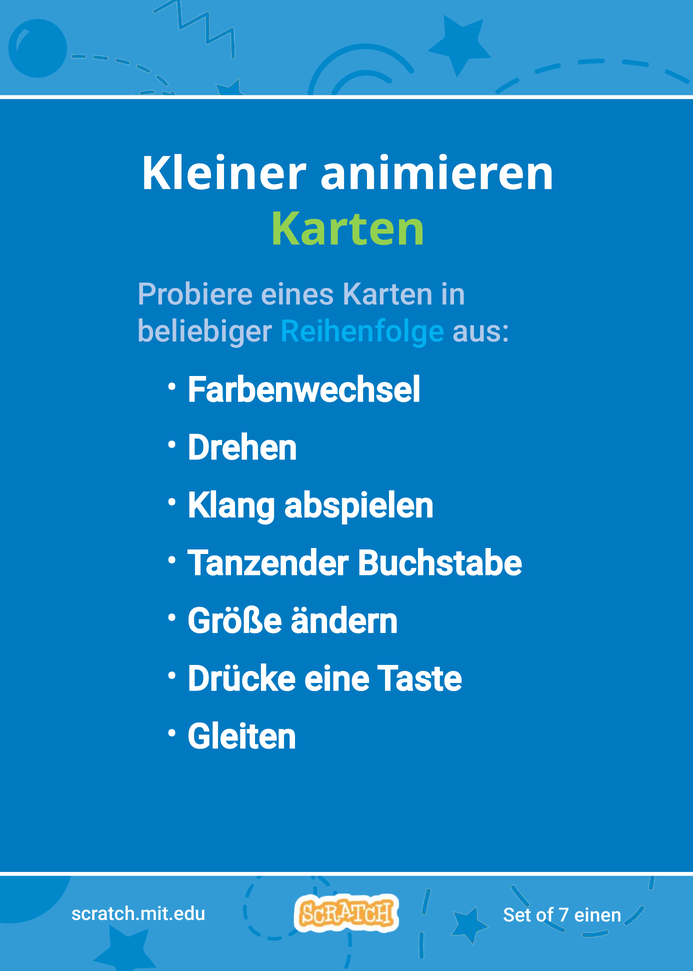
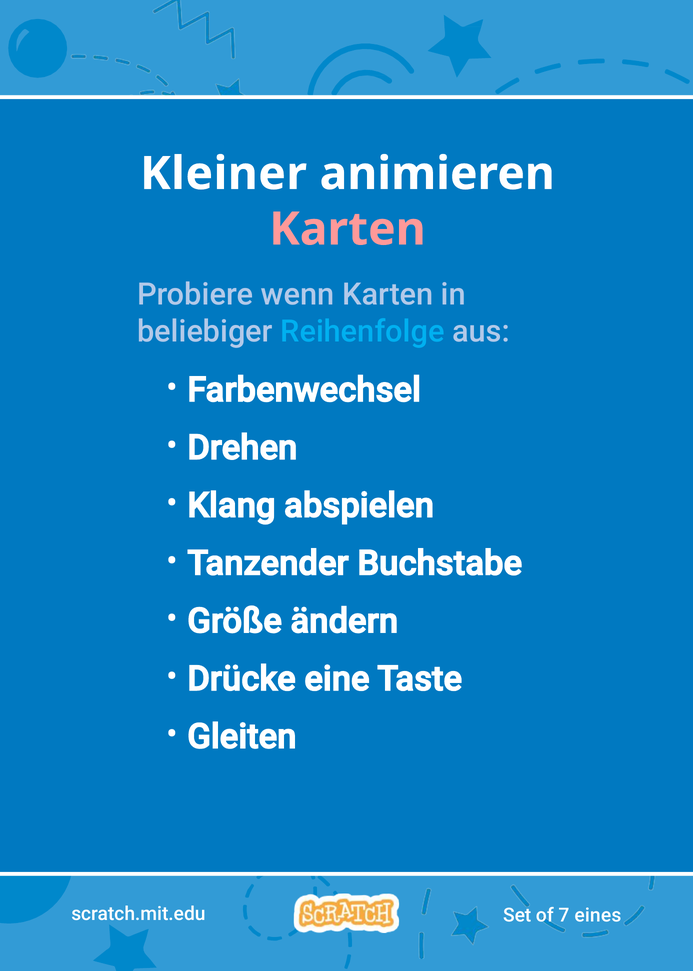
Karten at (347, 229) colour: light green -> pink
eines: eines -> wenn
einen: einen -> eines
